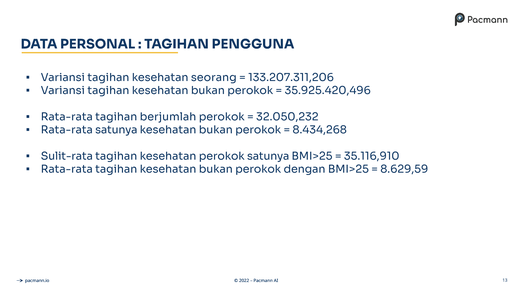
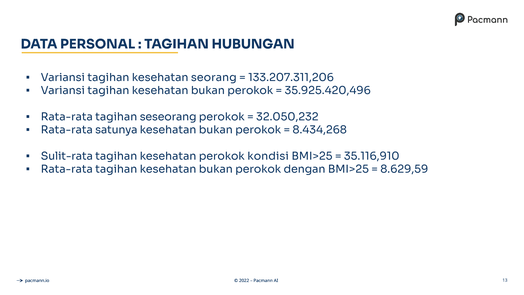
PENGGUNA: PENGGUNA -> HUBUNGAN
berjumlah: berjumlah -> seseorang
perokok satunya: satunya -> kondisi
